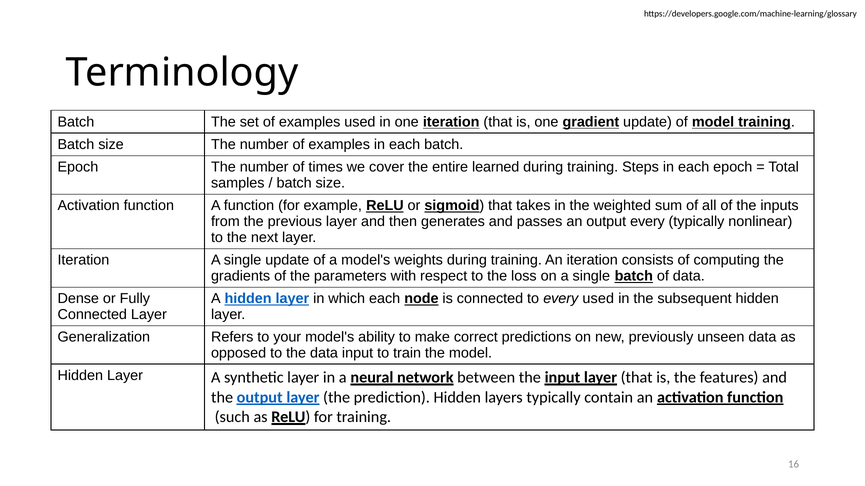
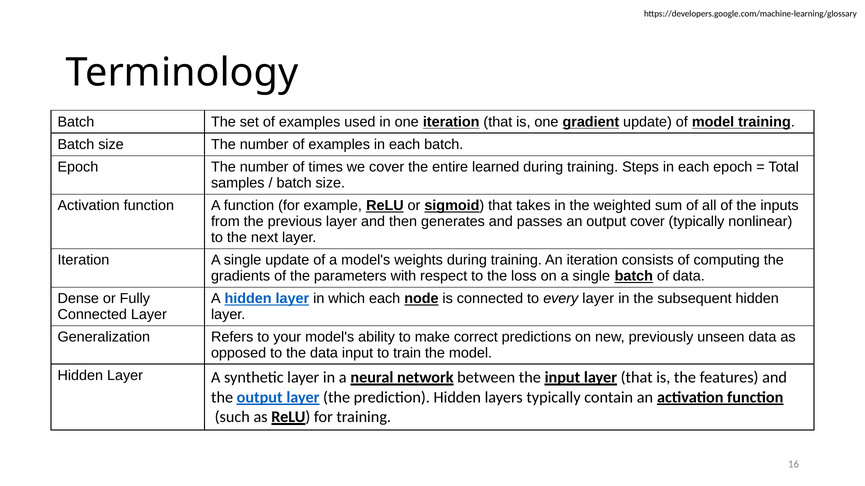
output every: every -> cover
every used: used -> layer
